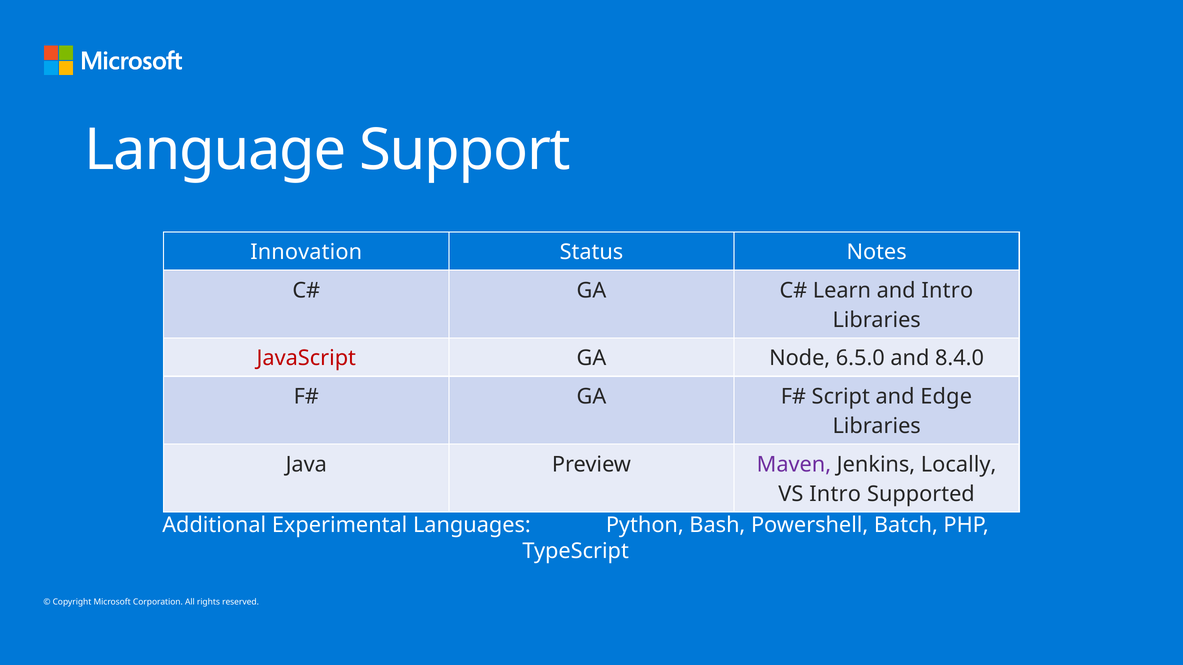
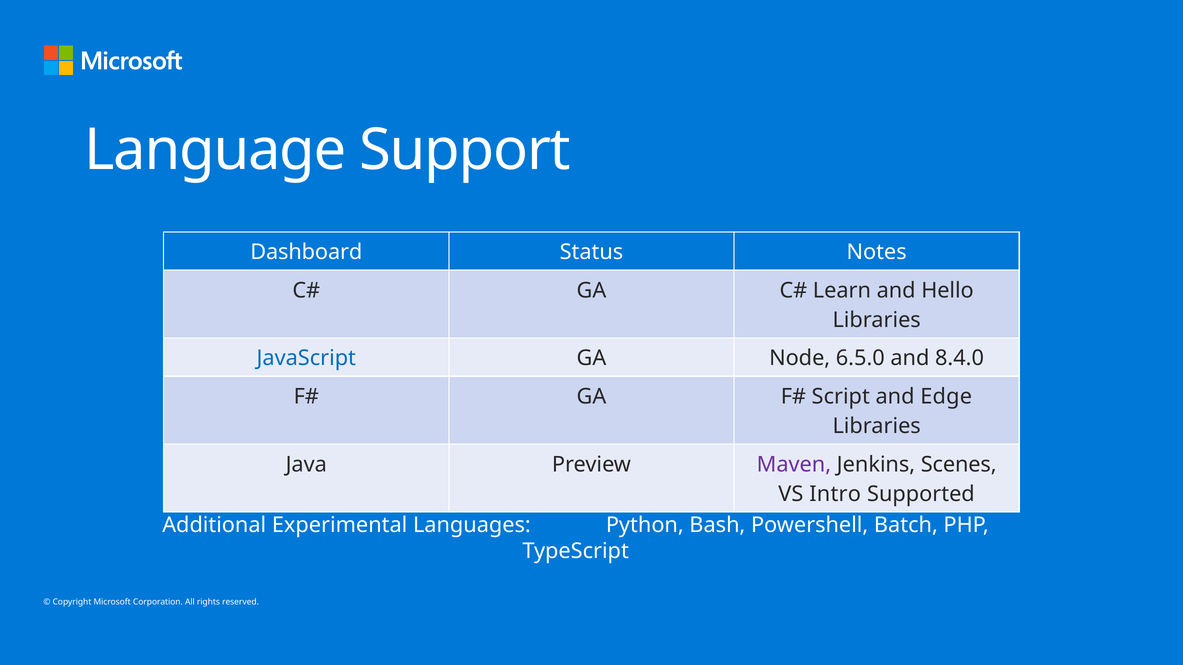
Innovation: Innovation -> Dashboard
and Intro: Intro -> Hello
JavaScript colour: red -> blue
Locally: Locally -> Scenes
